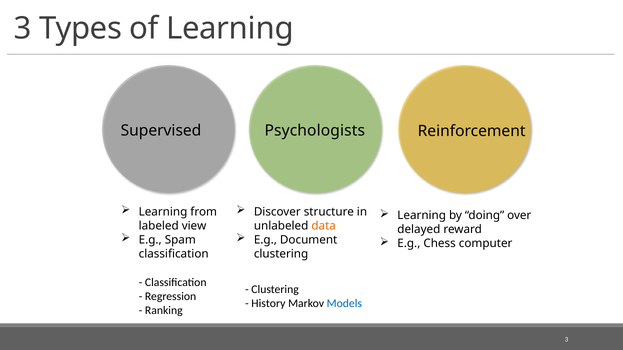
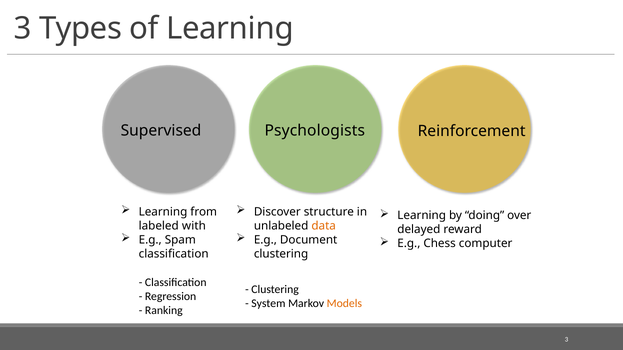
view: view -> with
History: History -> System
Models colour: blue -> orange
